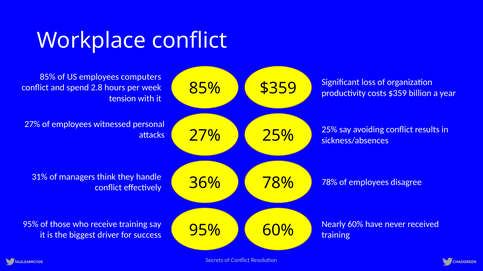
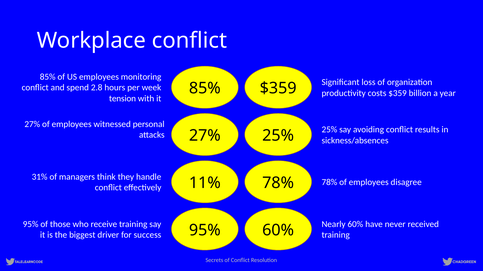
computers: computers -> monitoring
36%: 36% -> 11%
